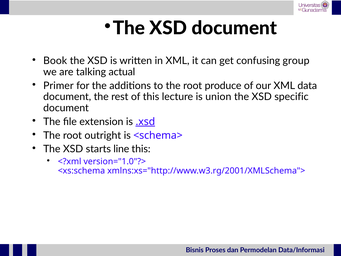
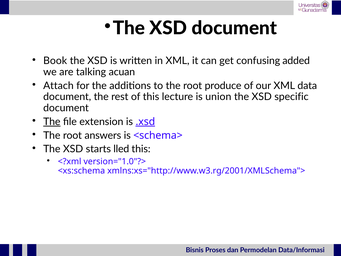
group: group -> added
actual: actual -> acuan
Primer: Primer -> Attach
The at (52, 122) underline: none -> present
outright: outright -> answers
line: line -> lled
